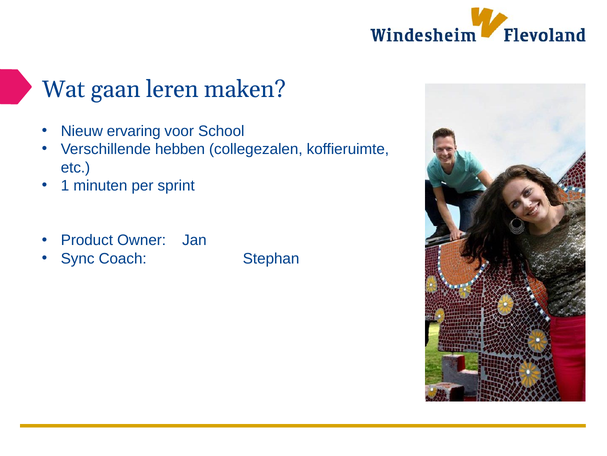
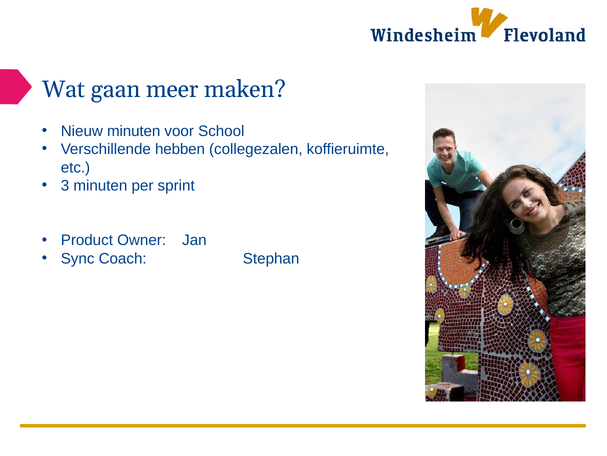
leren: leren -> meer
Nieuw ervaring: ervaring -> minuten
1: 1 -> 3
